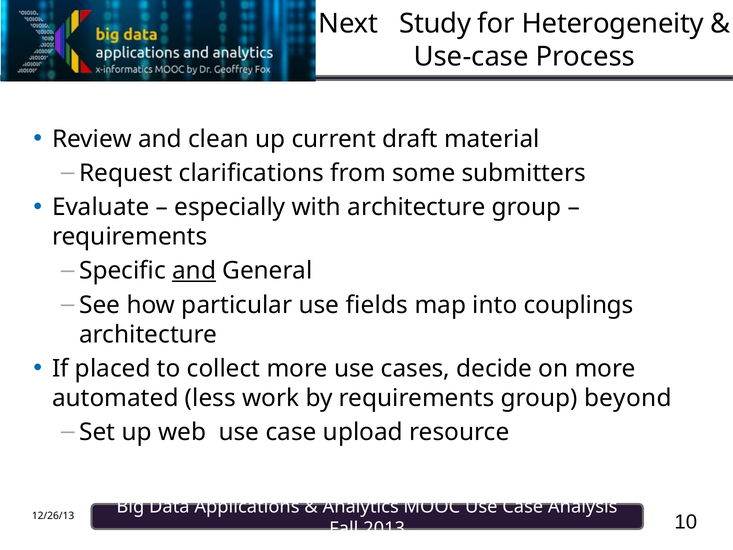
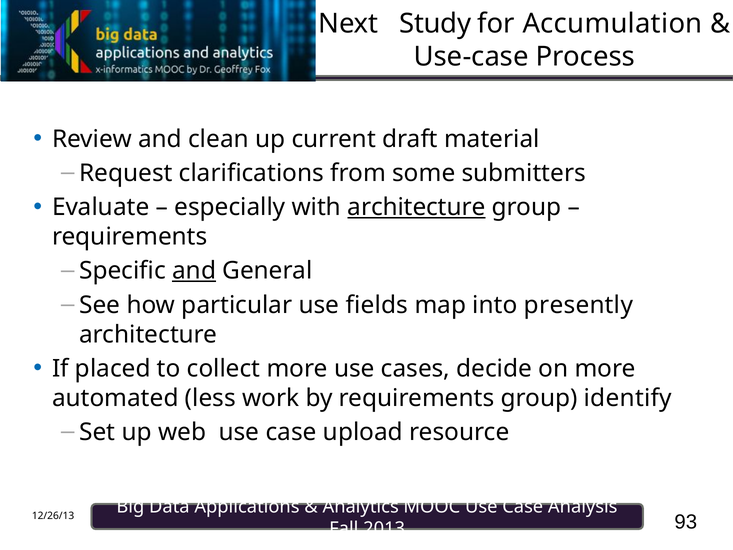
Heterogeneity: Heterogeneity -> Accumulation
architecture at (416, 207) underline: none -> present
couplings: couplings -> presently
beyond: beyond -> identify
10: 10 -> 93
